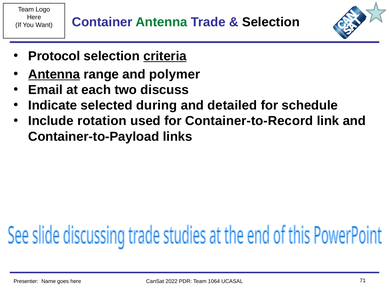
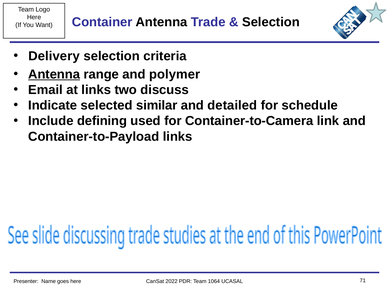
Antenna at (161, 22) colour: green -> black
Protocol: Protocol -> Delivery
criteria underline: present -> none
at each: each -> links
during: during -> similar
rotation: rotation -> defining
Container-to-Record: Container-to-Record -> Container-to-Camera
